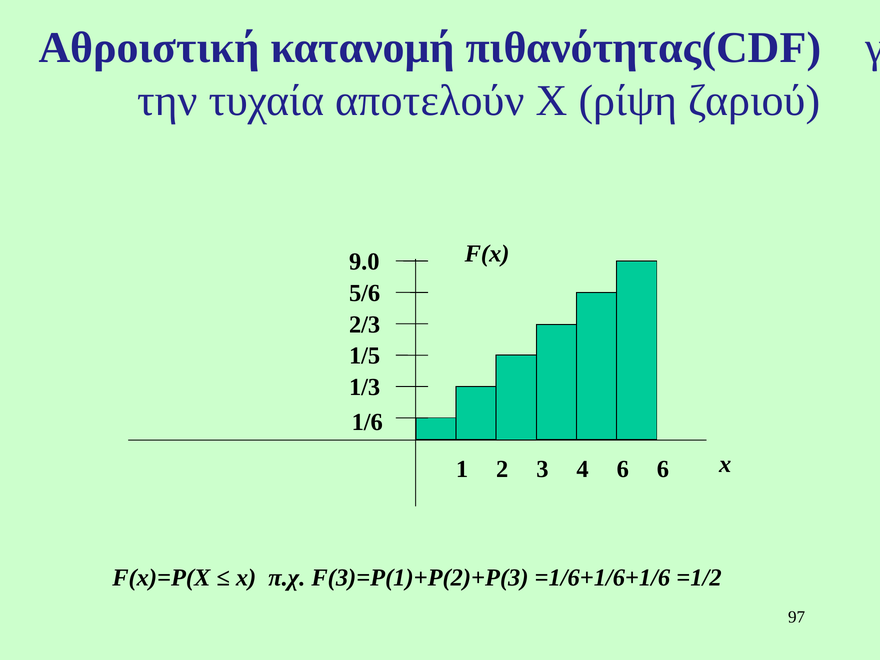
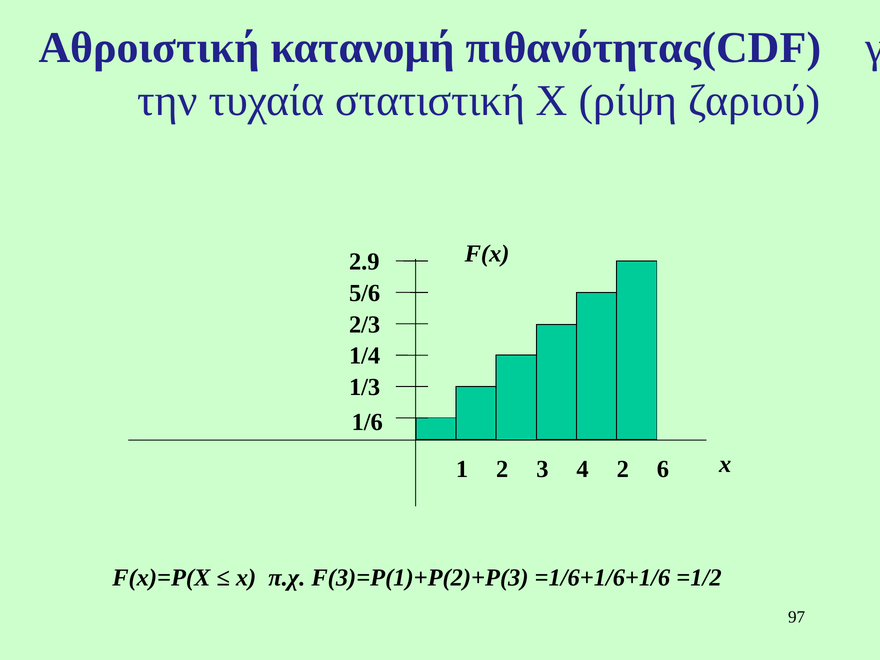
αποτελούν: αποτελούν -> στατιστική
9.0: 9.0 -> 2.9
1/5: 1/5 -> 1/4
4 6: 6 -> 2
